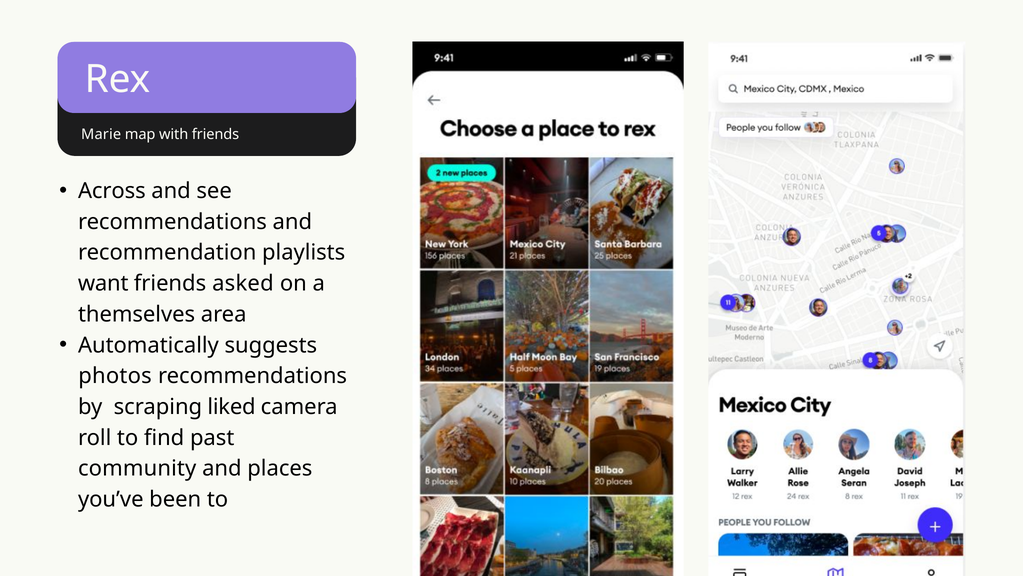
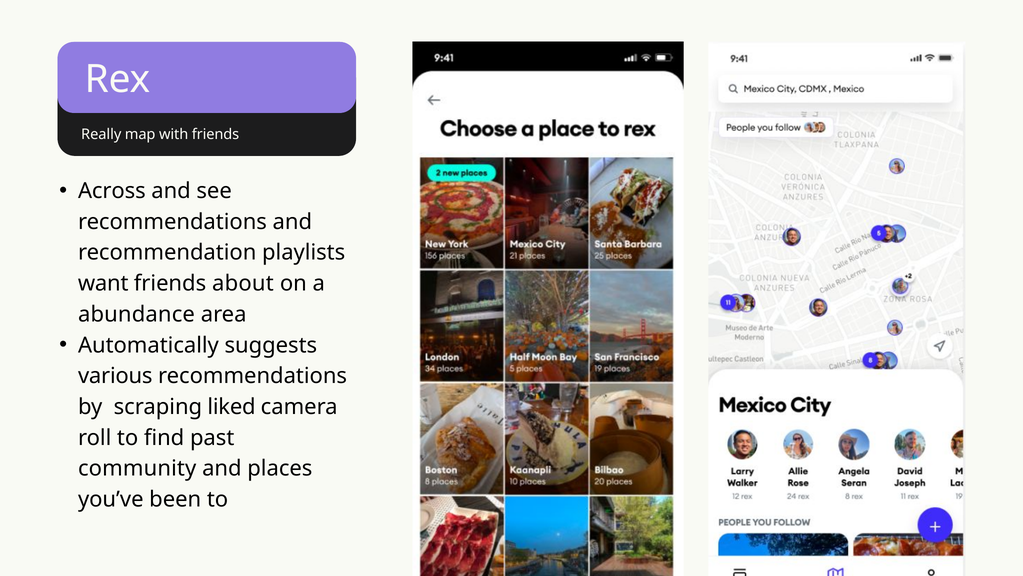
Marie: Marie -> Really
asked: asked -> about
themselves: themselves -> abundance
photos: photos -> various
